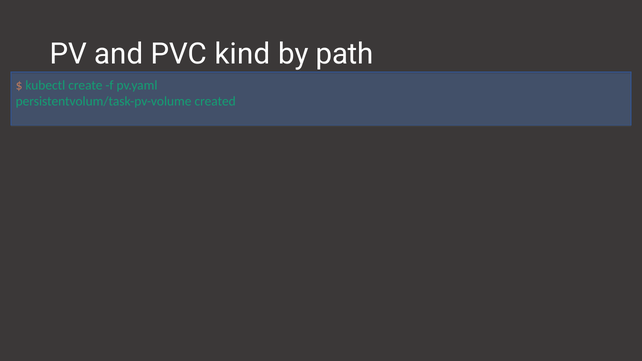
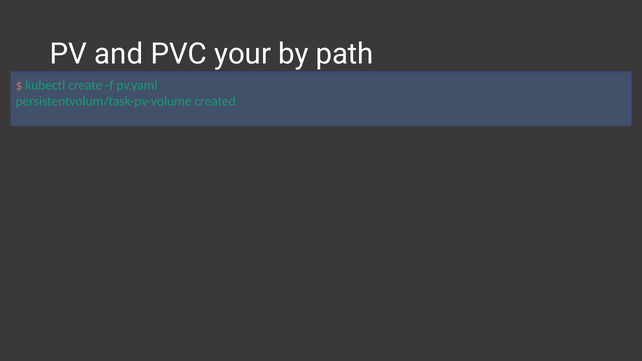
kind: kind -> your
